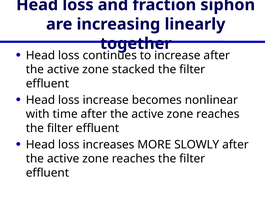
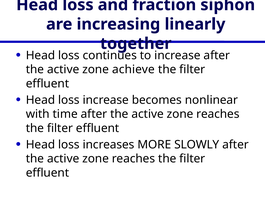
stacked: stacked -> achieve
